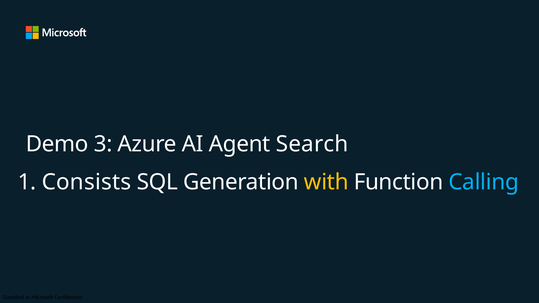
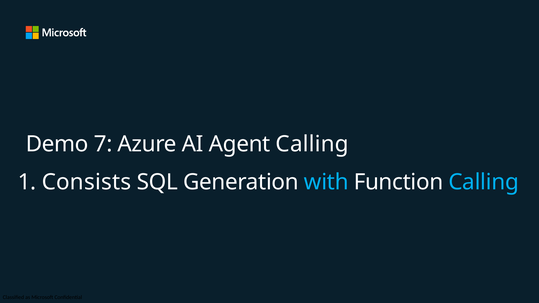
3: 3 -> 7
Agent Search: Search -> Calling
with colour: yellow -> light blue
